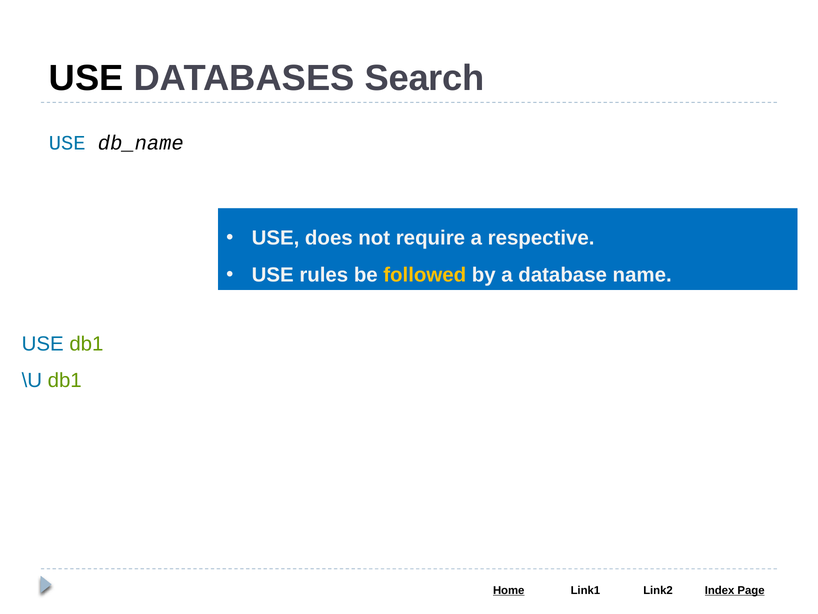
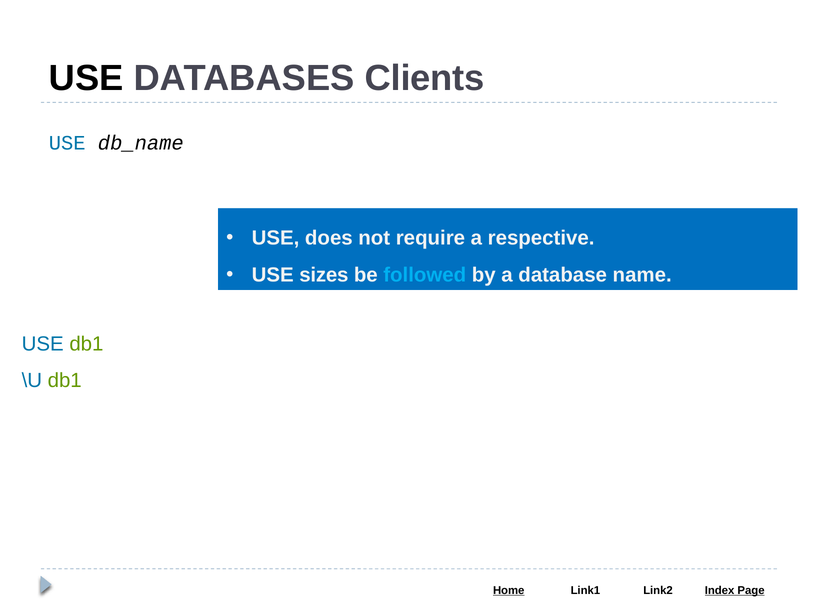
Search: Search -> Clients
rules: rules -> sizes
followed colour: yellow -> light blue
